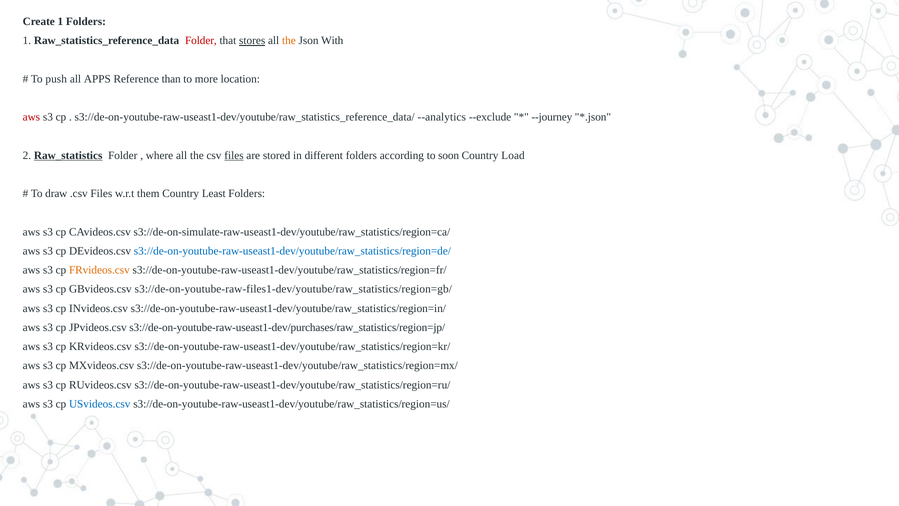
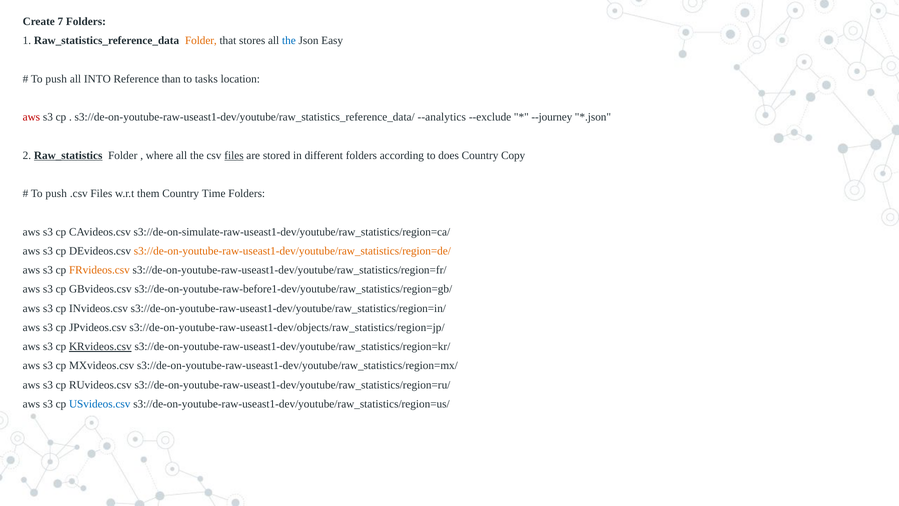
Create 1: 1 -> 7
Folder at (201, 41) colour: red -> orange
stores underline: present -> none
the at (289, 41) colour: orange -> blue
With: With -> Easy
APPS: APPS -> INTO
more: more -> tasks
soon: soon -> does
Load: Load -> Copy
draw at (56, 194): draw -> push
Least: Least -> Time
s3://de-on-youtube-raw-useast1-dev/youtube/raw_statistics/region=de/ colour: blue -> orange
s3://de-on-youtube-raw-files1-dev/youtube/raw_statistics/region=gb/: s3://de-on-youtube-raw-files1-dev/youtube/raw_statistics/region=gb/ -> s3://de-on-youtube-raw-before1-dev/youtube/raw_statistics/region=gb/
s3://de-on-youtube-raw-useast1-dev/purchases/raw_statistics/region=jp/: s3://de-on-youtube-raw-useast1-dev/purchases/raw_statistics/region=jp/ -> s3://de-on-youtube-raw-useast1-dev/objects/raw_statistics/region=jp/
KRvideos.csv underline: none -> present
